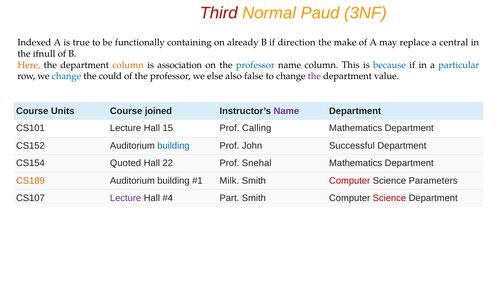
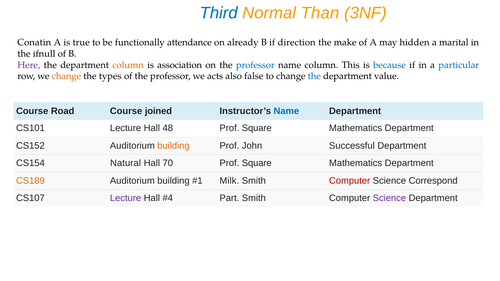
Third colour: red -> blue
Paud: Paud -> Than
Indexed: Indexed -> Conatin
containing: containing -> attendance
replace: replace -> hidden
central: central -> marital
Here colour: orange -> purple
change at (66, 76) colour: blue -> orange
could: could -> types
else: else -> acts
the at (314, 76) colour: purple -> blue
Units: Units -> Road
Name at (286, 111) colour: purple -> blue
15: 15 -> 48
Calling at (257, 128): Calling -> Square
building at (173, 146) colour: blue -> orange
Quoted: Quoted -> Natural
22: 22 -> 70
Snehal at (257, 163): Snehal -> Square
Parameters: Parameters -> Correspond
Science at (389, 198) colour: red -> purple
